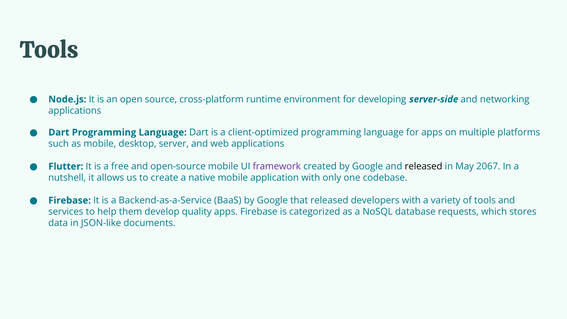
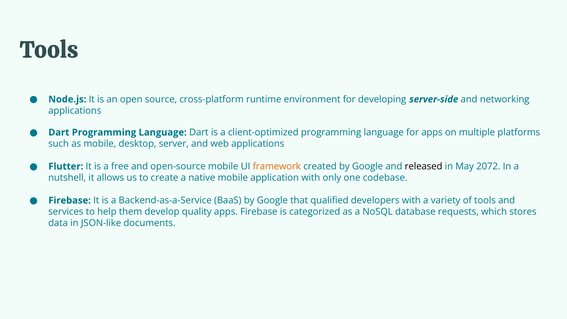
framework colour: purple -> orange
2067: 2067 -> 2072
that released: released -> qualified
